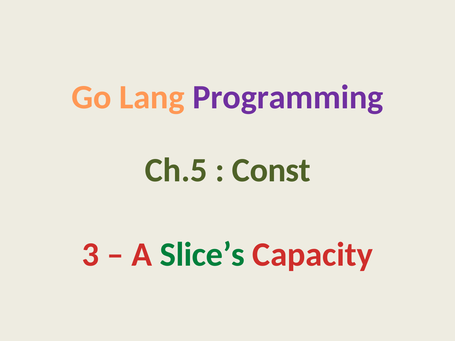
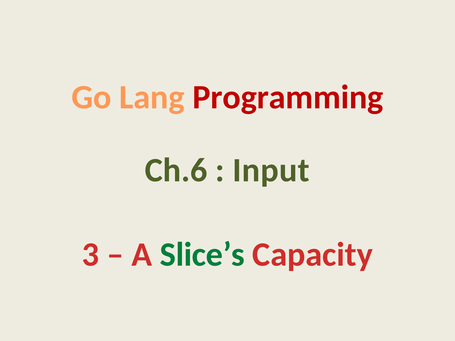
Programming colour: purple -> red
Ch.5: Ch.5 -> Ch.6
Const: Const -> Input
